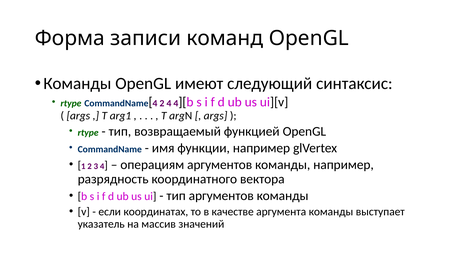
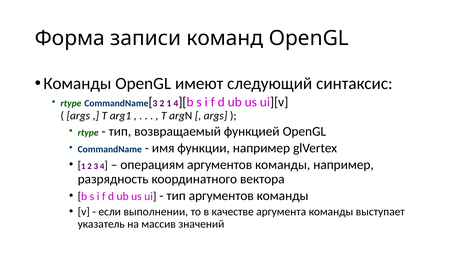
4 at (155, 103): 4 -> 3
2 4: 4 -> 1
координатах: координатах -> выполнении
